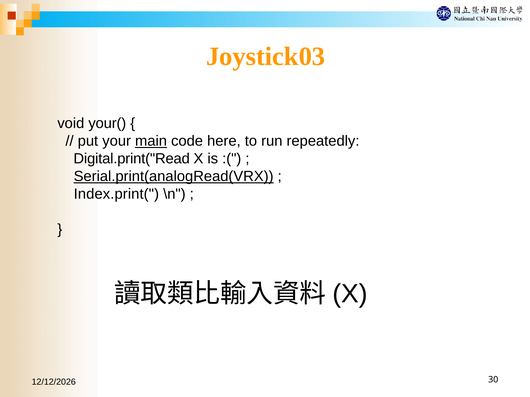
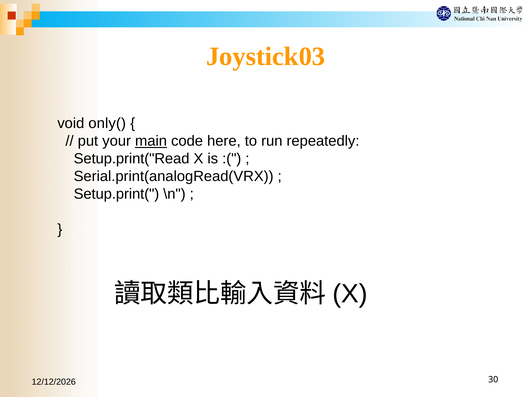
your(: your( -> only(
Digital.print("Read: Digital.print("Read -> Setup.print("Read
Serial.print(analogRead(VRX underline: present -> none
Index.print(: Index.print( -> Setup.print(
